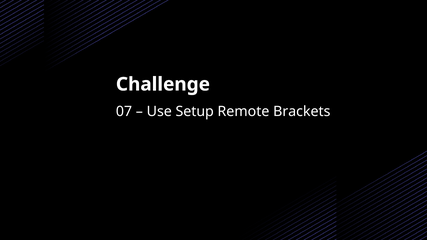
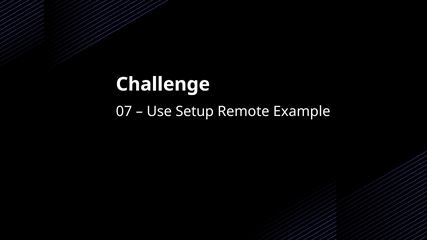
Brackets: Brackets -> Example
